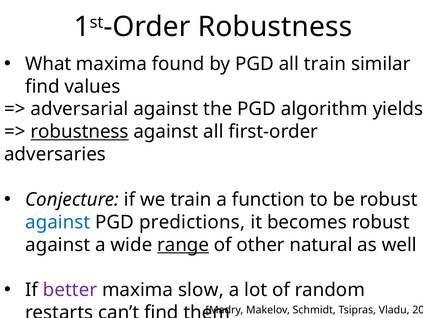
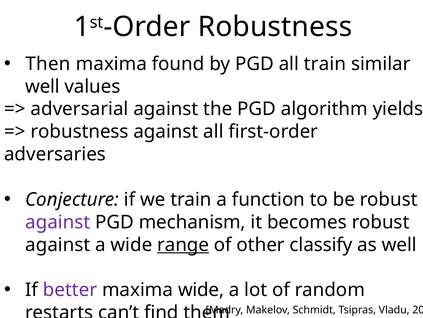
What: What -> Then
find at (42, 86): find -> well
robustness at (80, 131) underline: present -> none
against at (58, 222) colour: blue -> purple
predictions: predictions -> mechanism
natural: natural -> classify
maxima slow: slow -> wide
